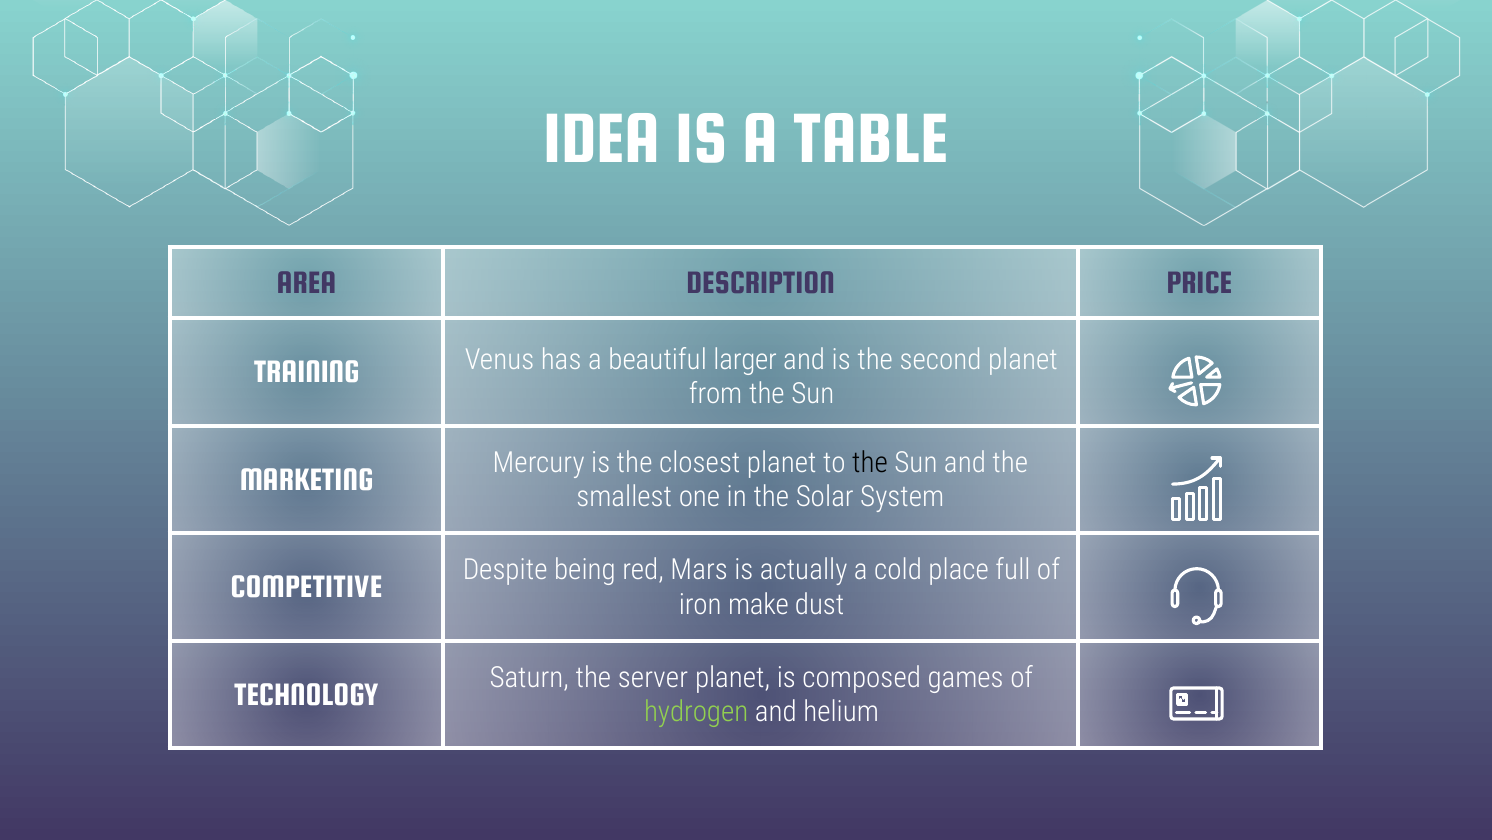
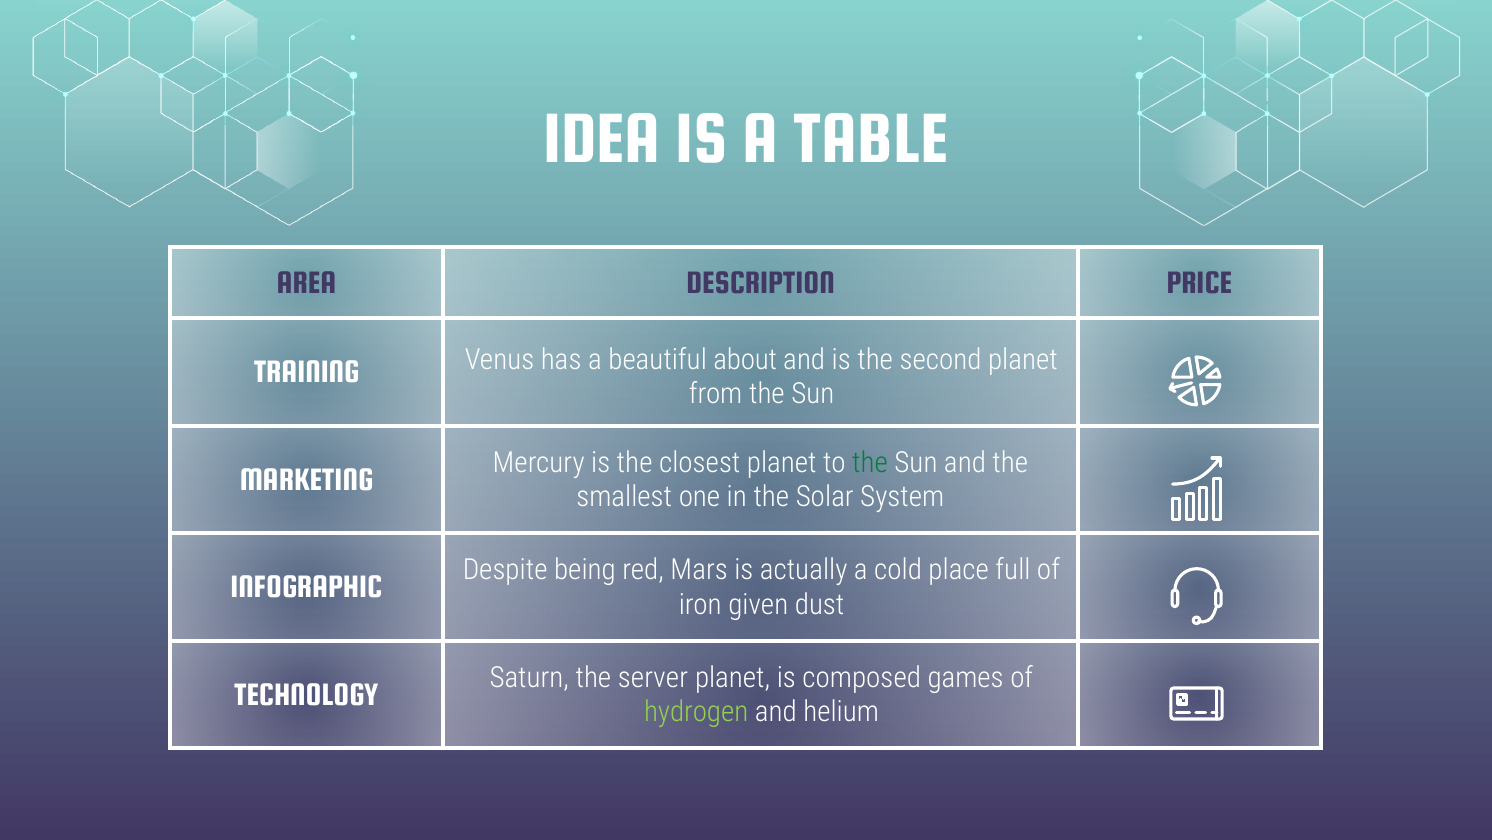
larger: larger -> about
the at (870, 462) colour: black -> green
COMPETITIVE: COMPETITIVE -> INFOGRAPHIC
make: make -> given
